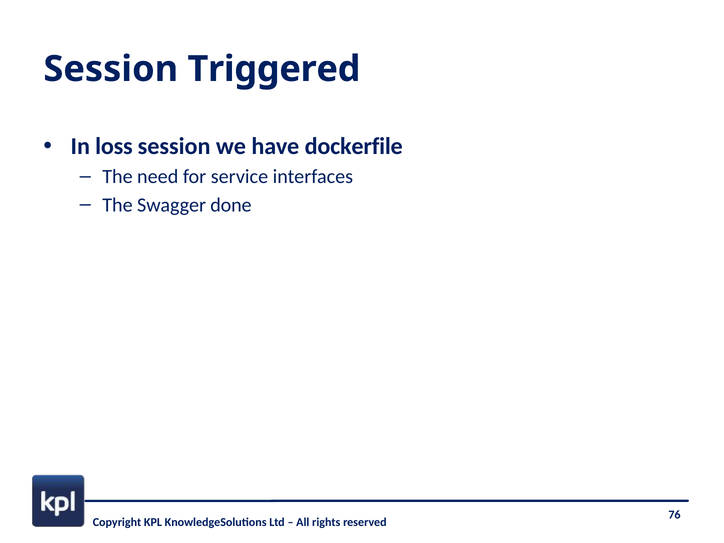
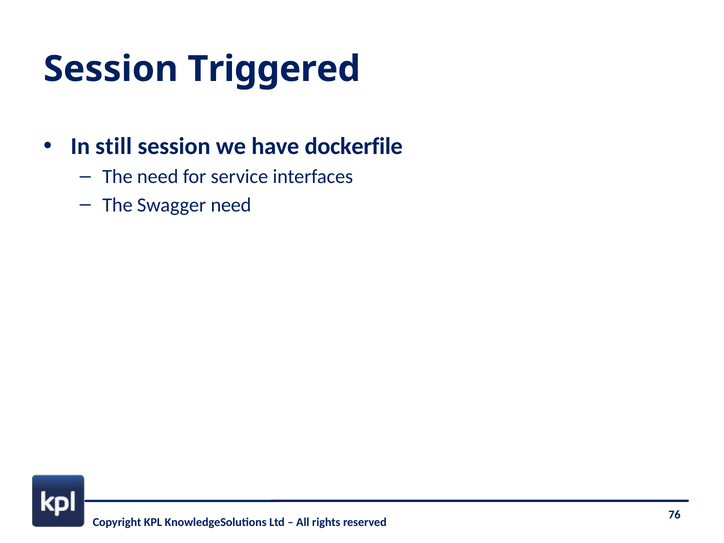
loss: loss -> still
Swagger done: done -> need
